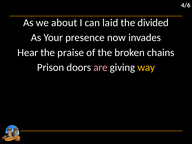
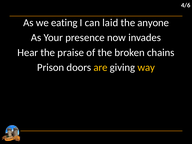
about: about -> eating
divided: divided -> anyone
are colour: pink -> yellow
